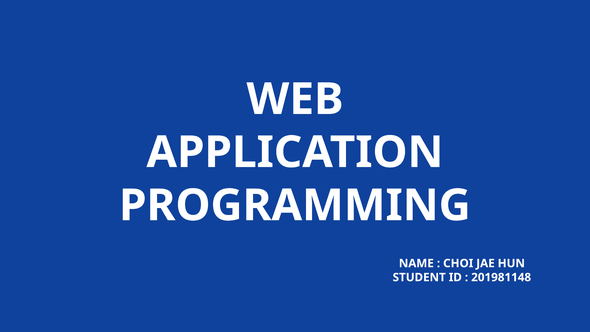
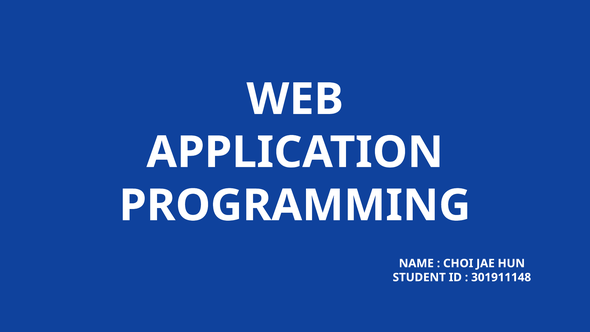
201981148: 201981148 -> 301911148
